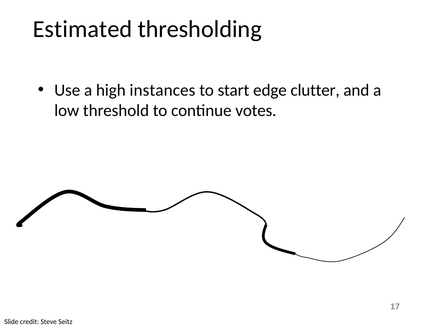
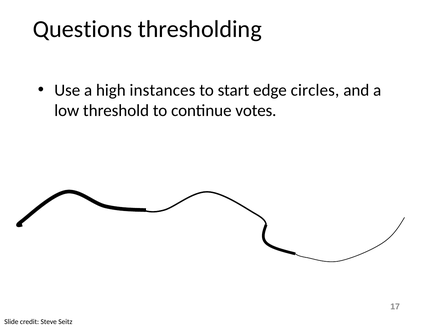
Estimated: Estimated -> Questions
clutter: clutter -> circles
